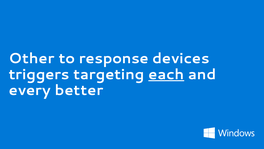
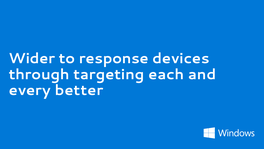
Other: Other -> Wider
triggers: triggers -> through
each underline: present -> none
